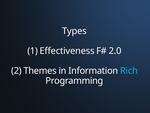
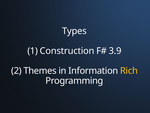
Effectiveness: Effectiveness -> Construction
2.0: 2.0 -> 3.9
Rich colour: light blue -> yellow
